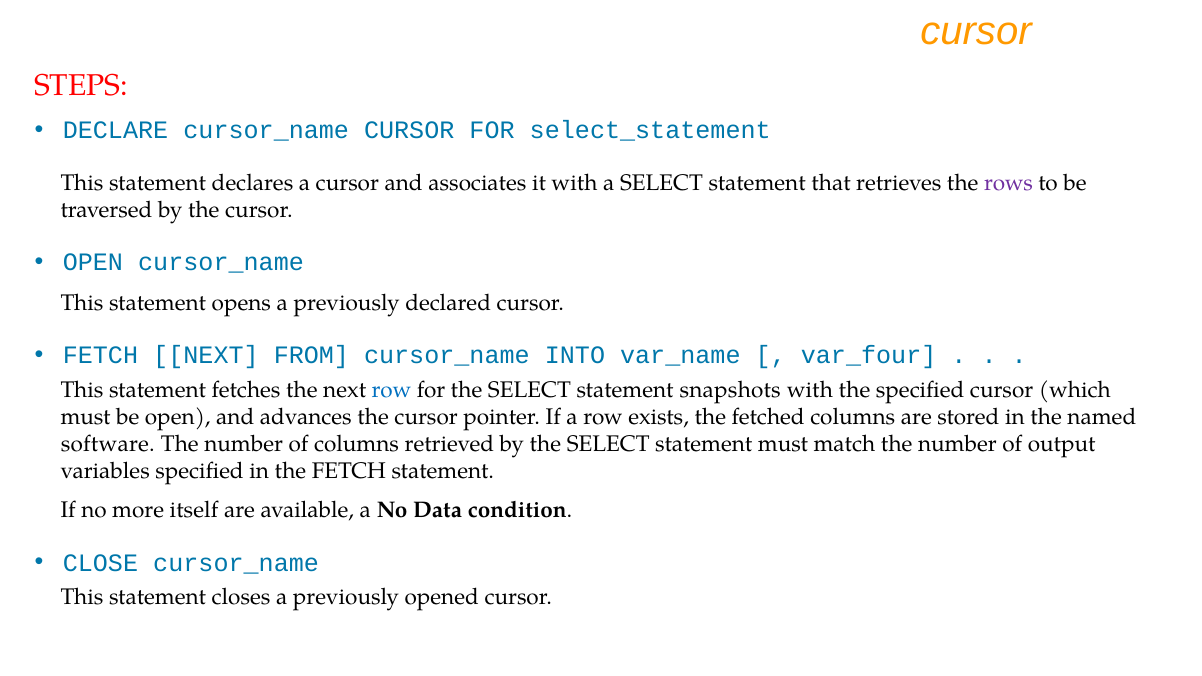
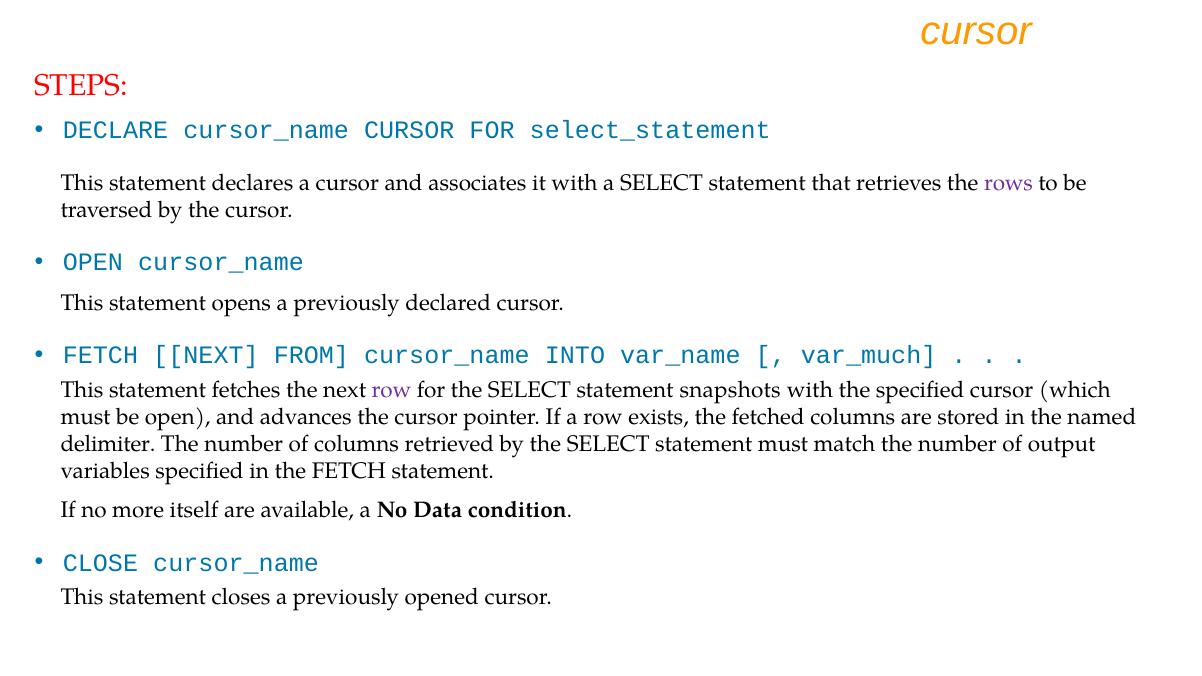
var_four: var_four -> var_much
row at (392, 390) colour: blue -> purple
software: software -> delimiter
